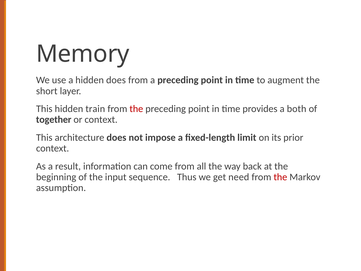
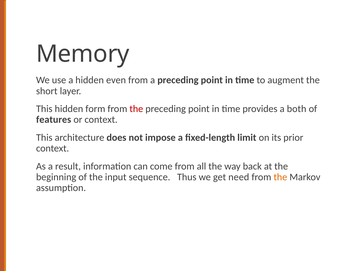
hidden does: does -> even
train: train -> form
together: together -> features
the at (280, 177) colour: red -> orange
